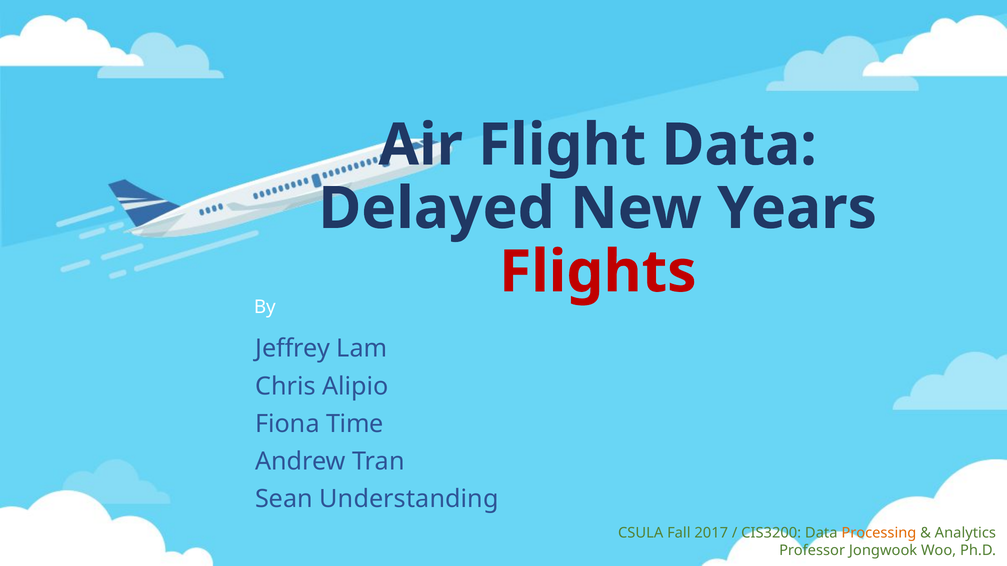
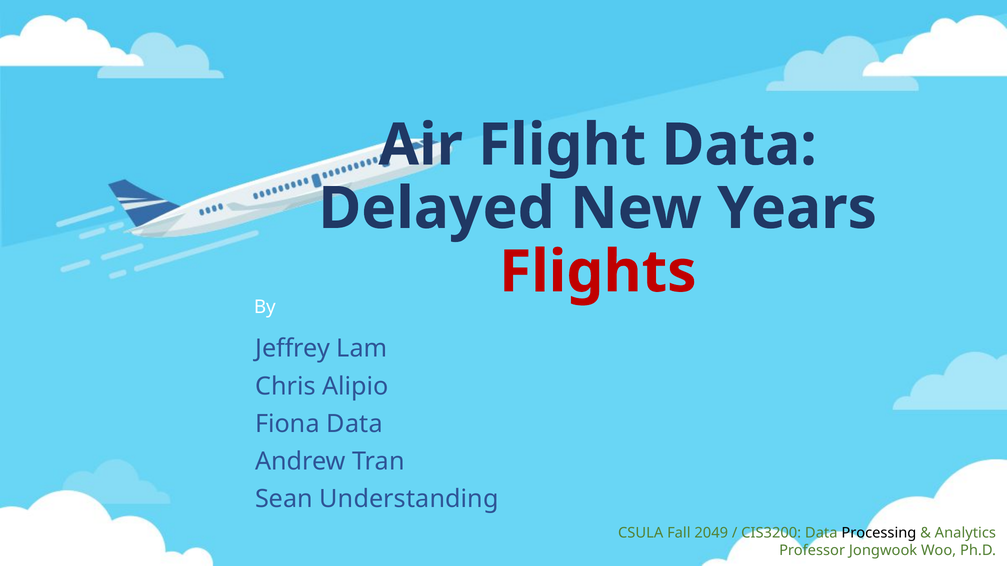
Fiona Time: Time -> Data
2017: 2017 -> 2049
Processing colour: orange -> black
